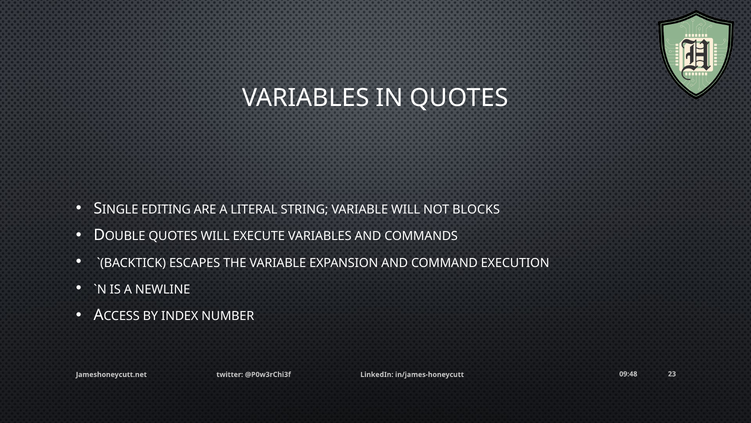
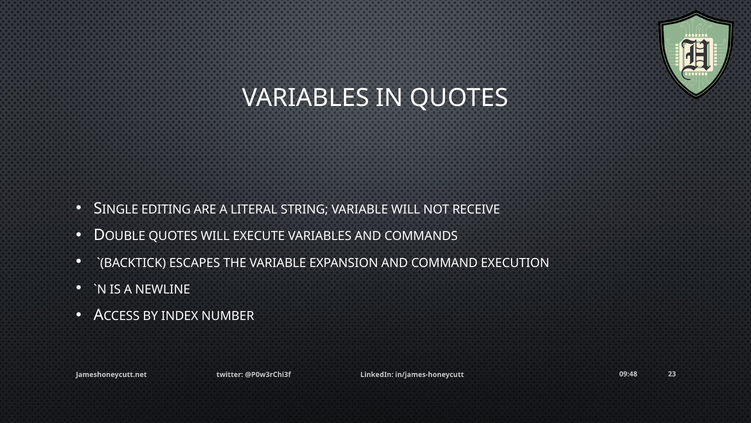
BLOCKS: BLOCKS -> RECEIVE
